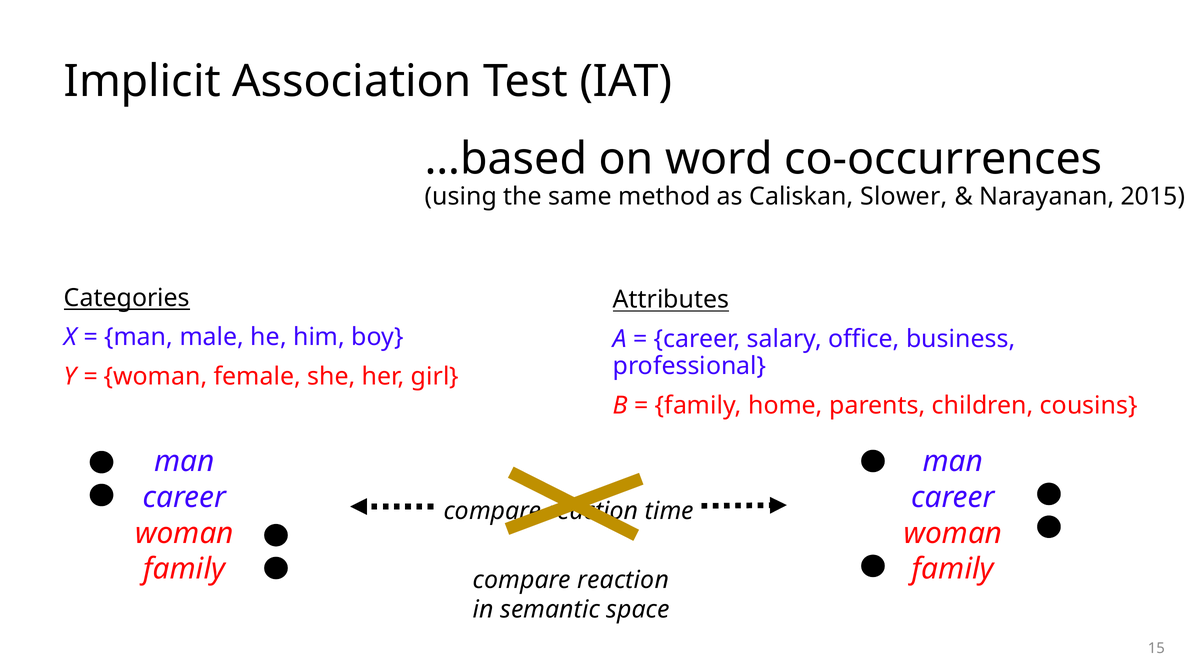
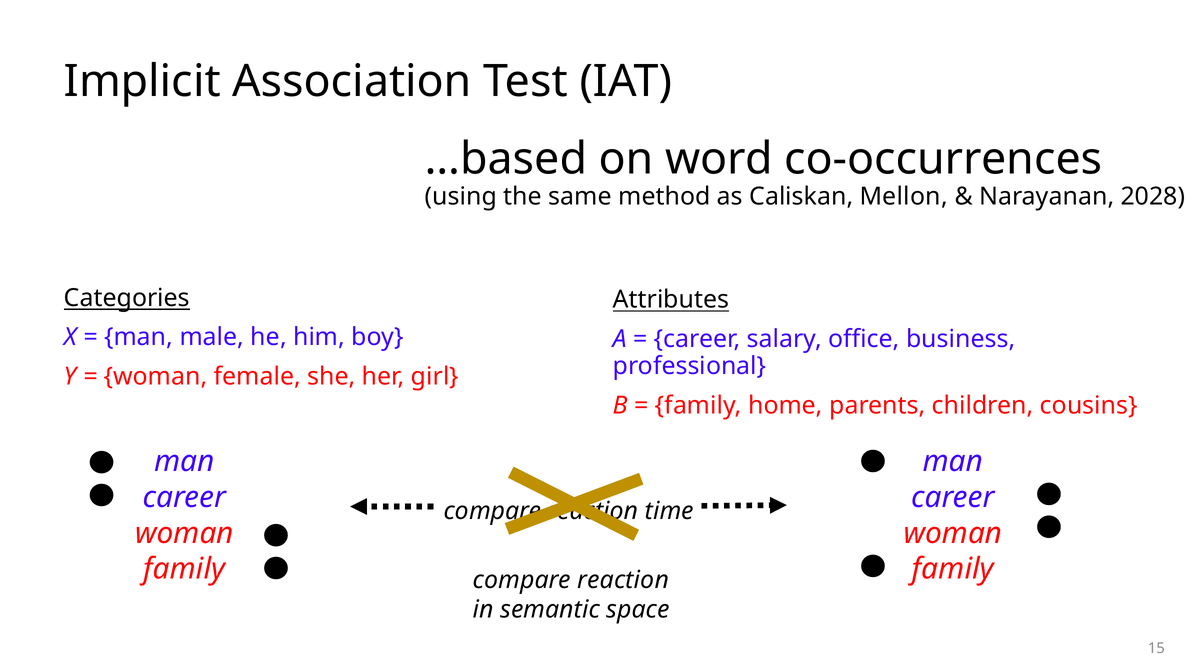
Slower: Slower -> Mellon
2015: 2015 -> 2028
